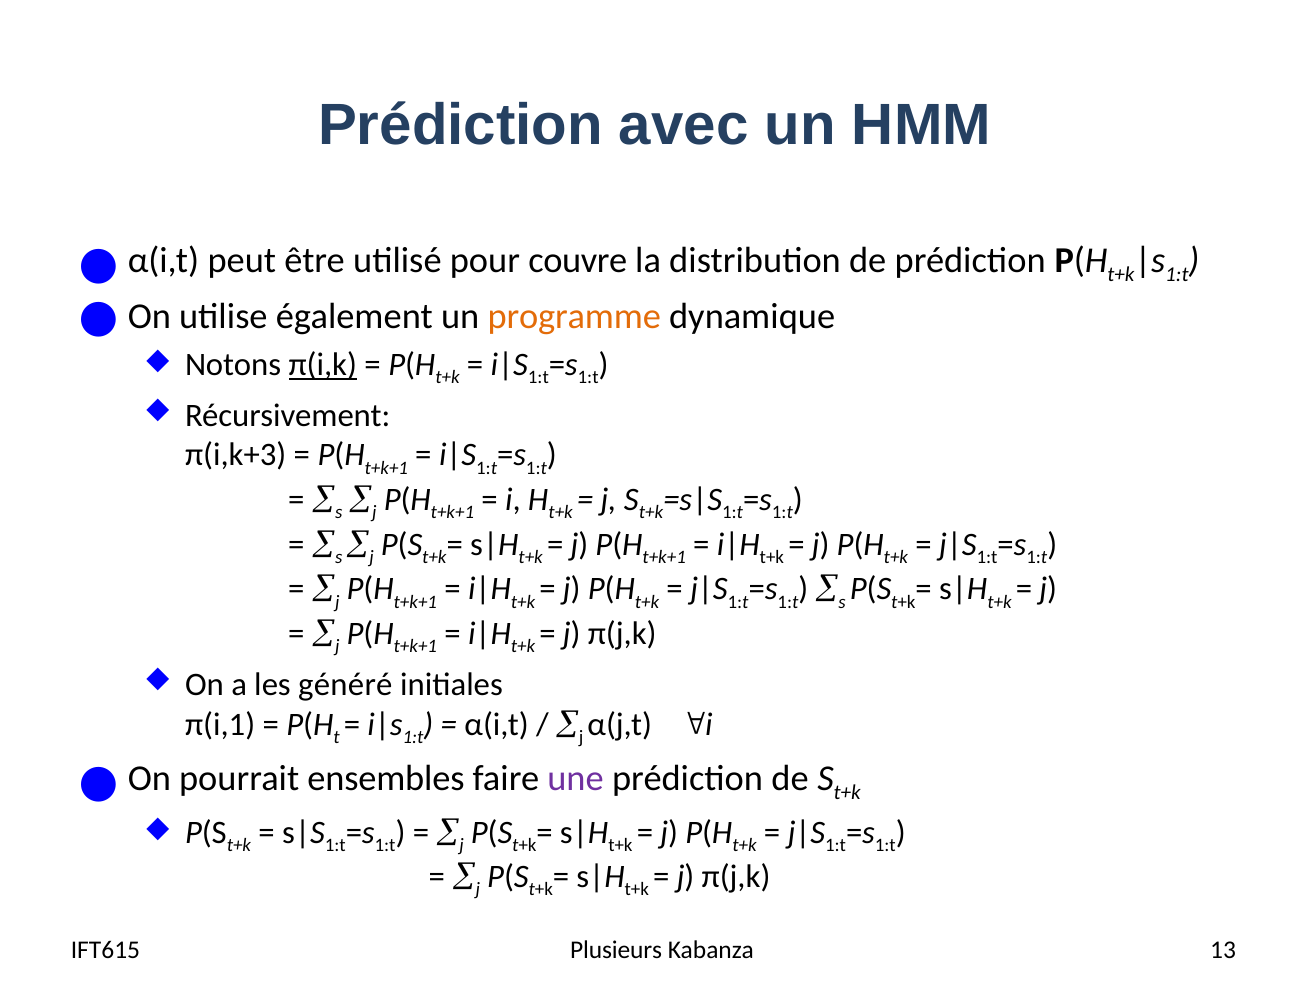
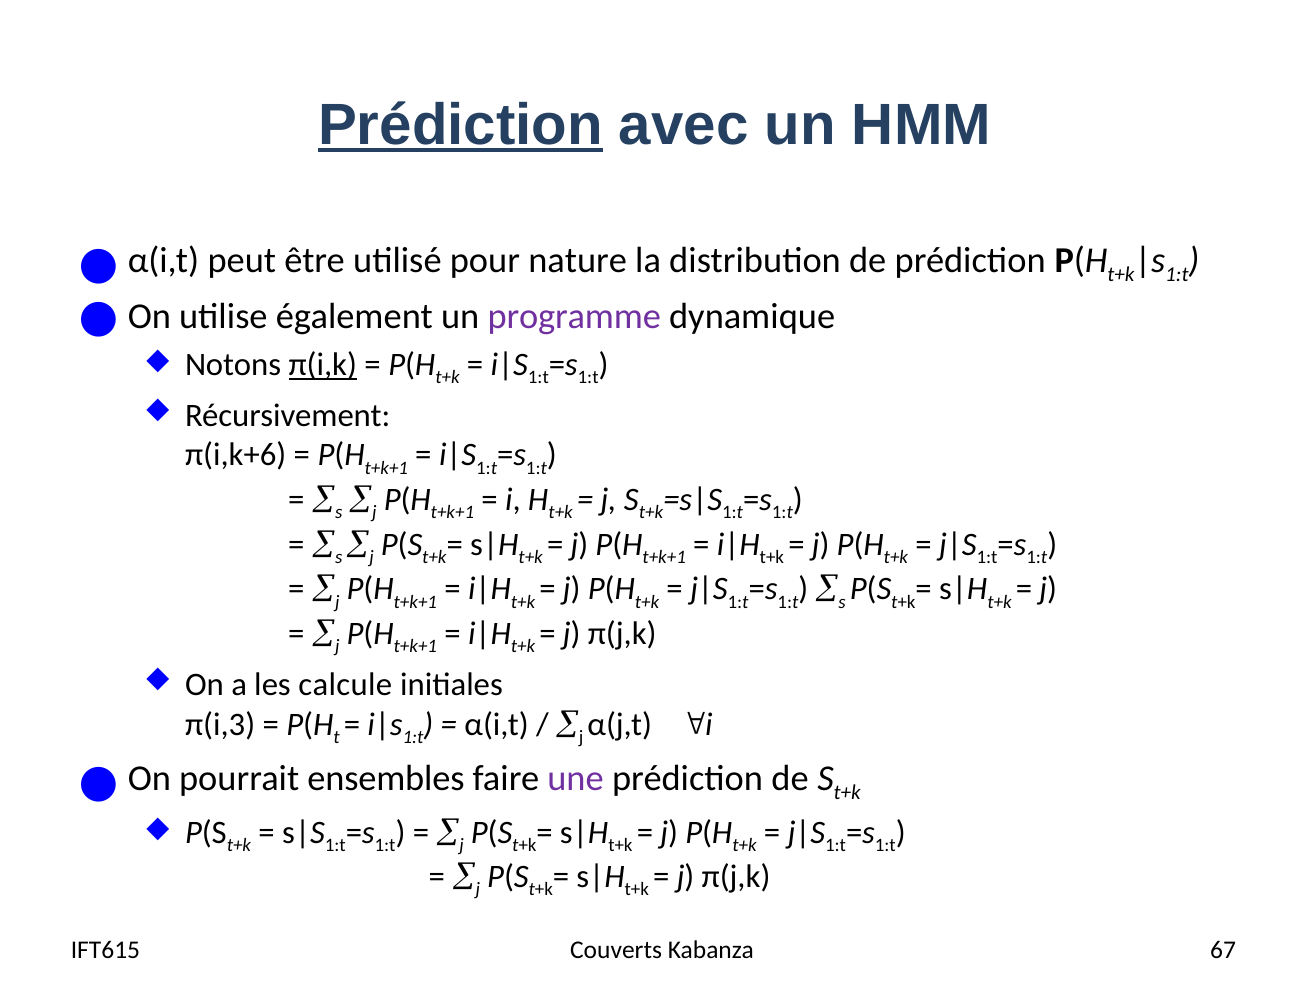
Prédiction at (460, 125) underline: none -> present
couvre: couvre -> nature
programme colour: orange -> purple
π(i,k+3: π(i,k+3 -> π(i,k+6
généré: généré -> calcule
π(i,1: π(i,1 -> π(i,3
Plusieurs: Plusieurs -> Couverts
13: 13 -> 67
